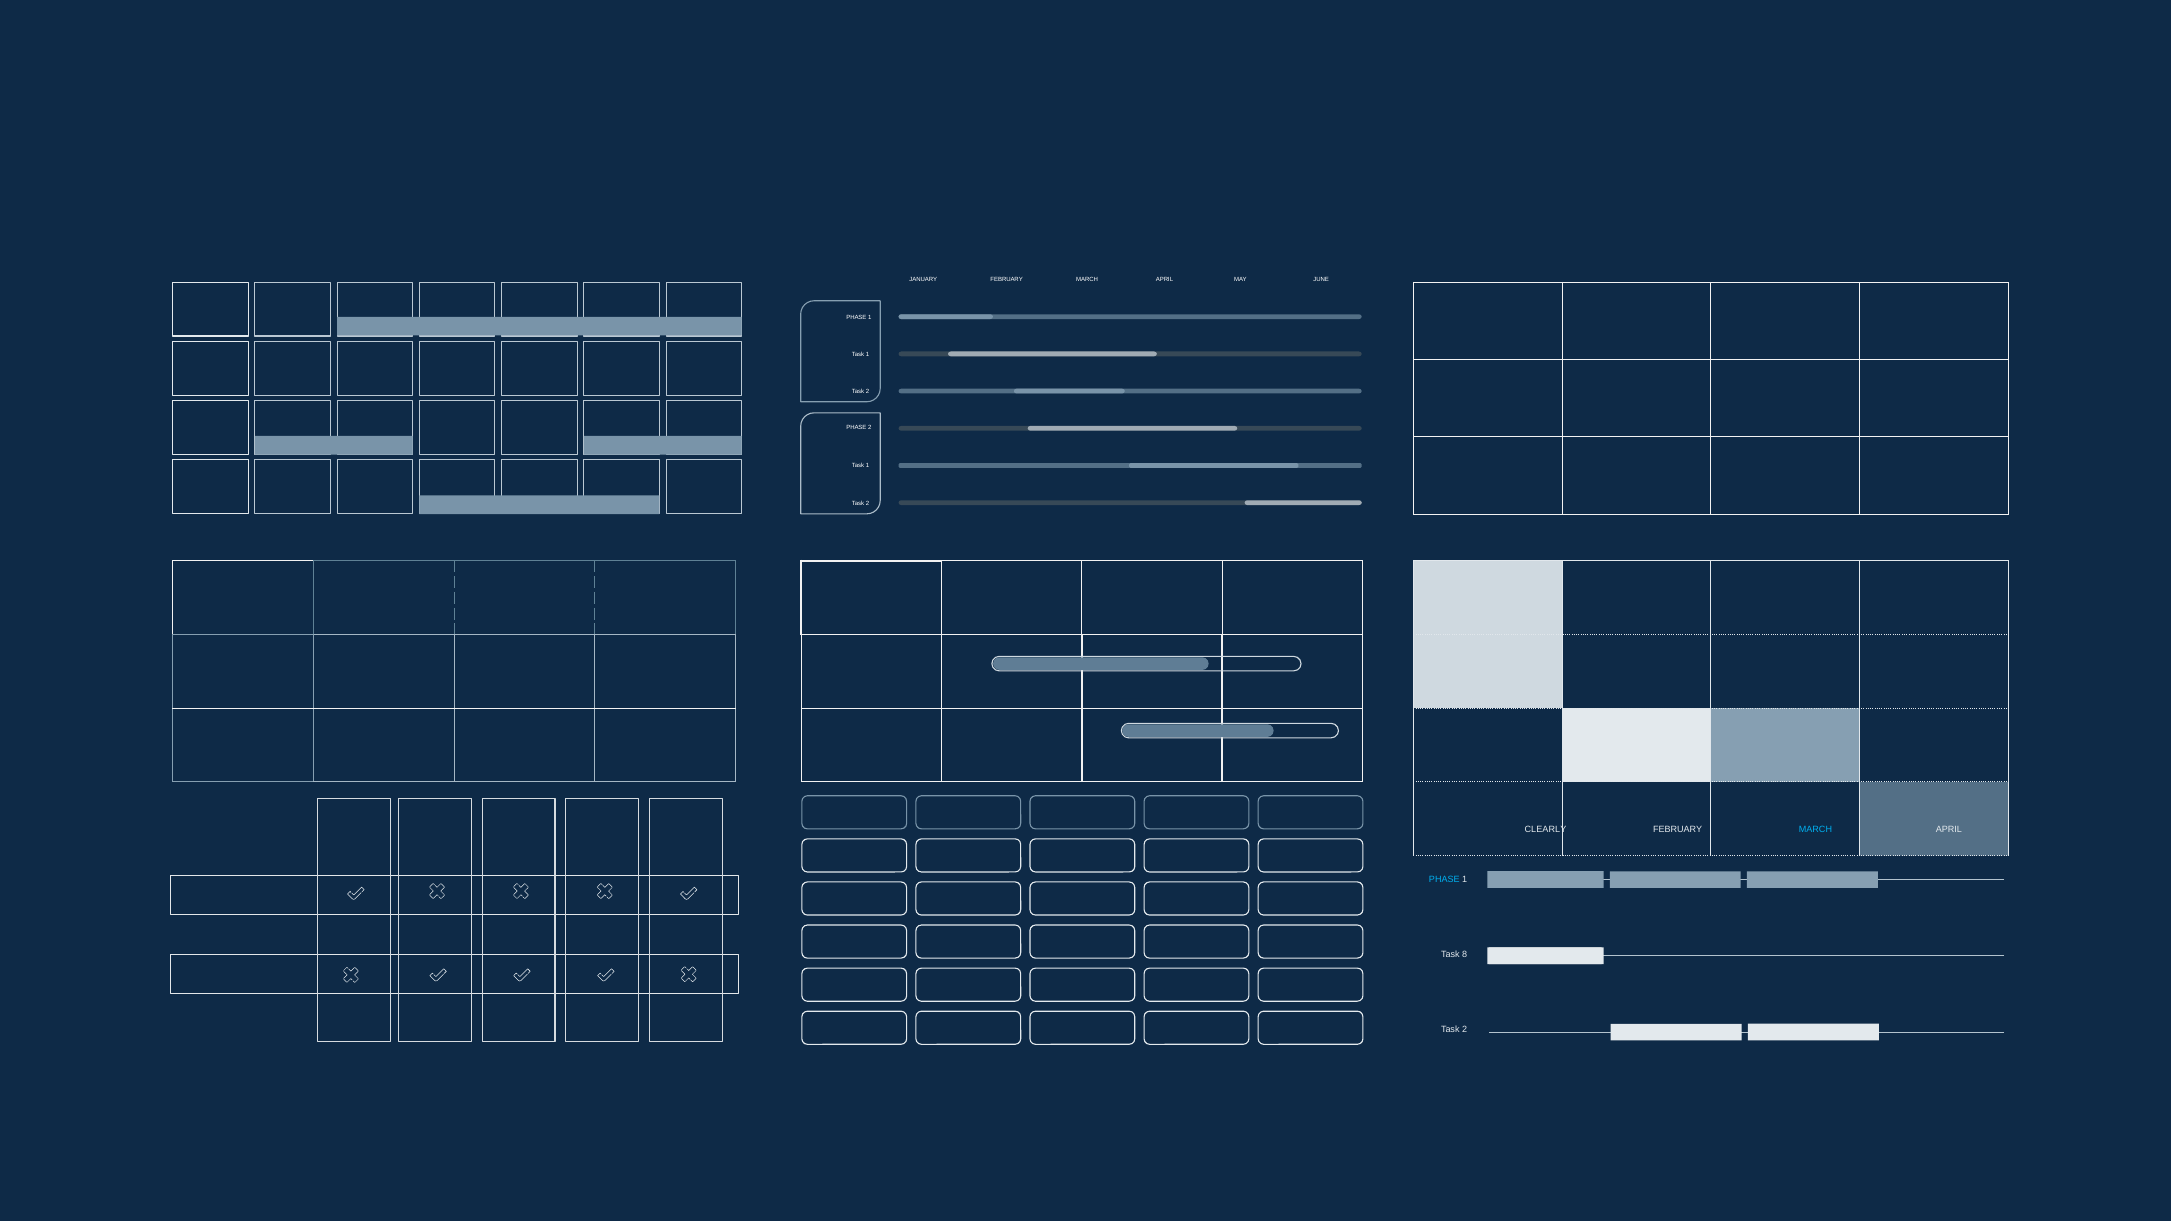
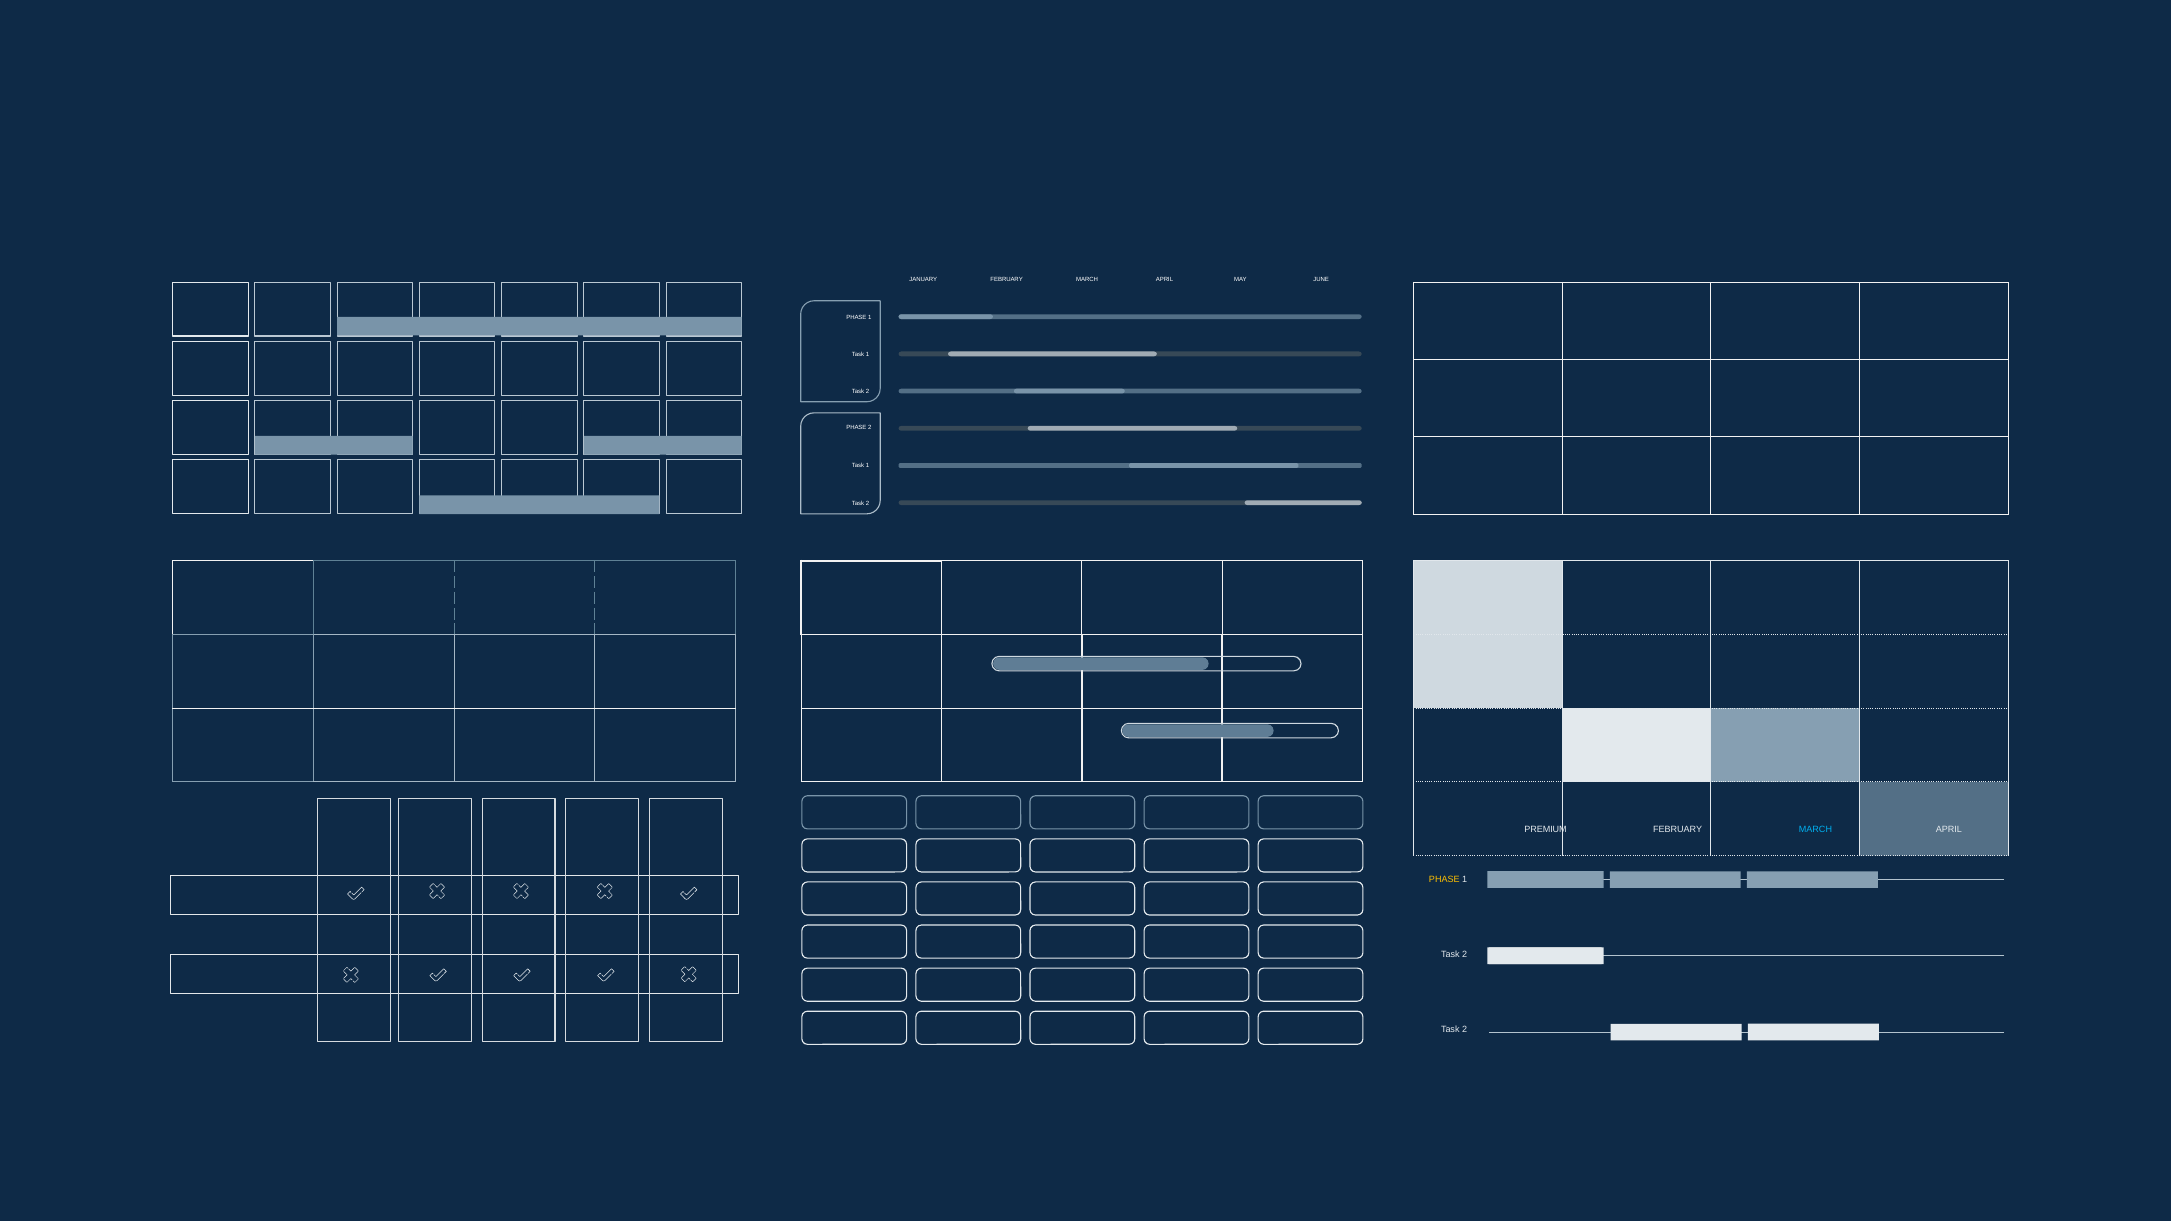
CLEARLY: CLEARLY -> PREMIUM
PHASE at (1444, 880) colour: light blue -> yellow
8 at (1465, 955): 8 -> 2
